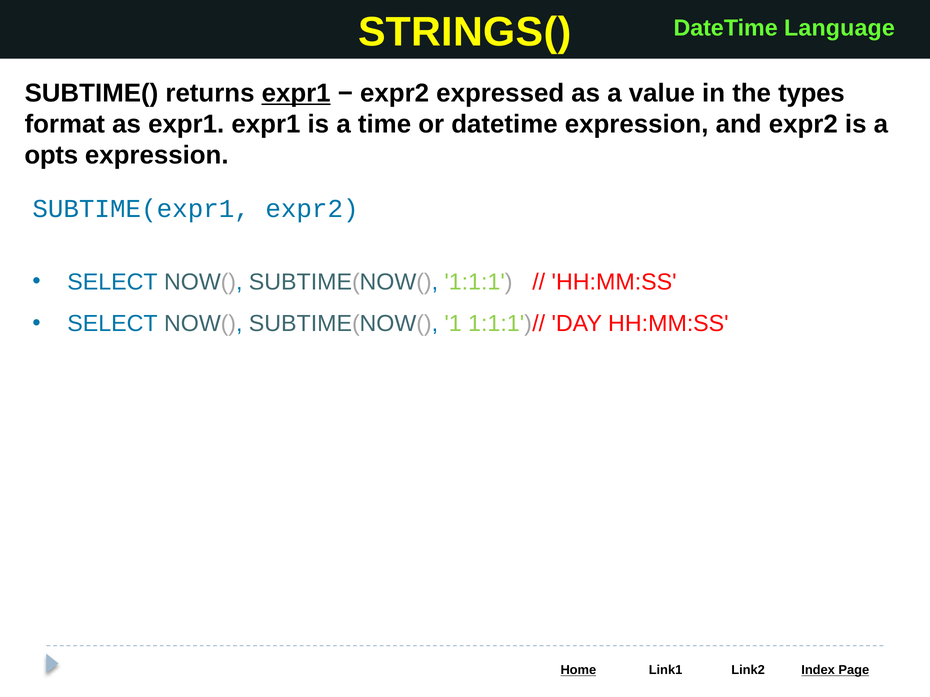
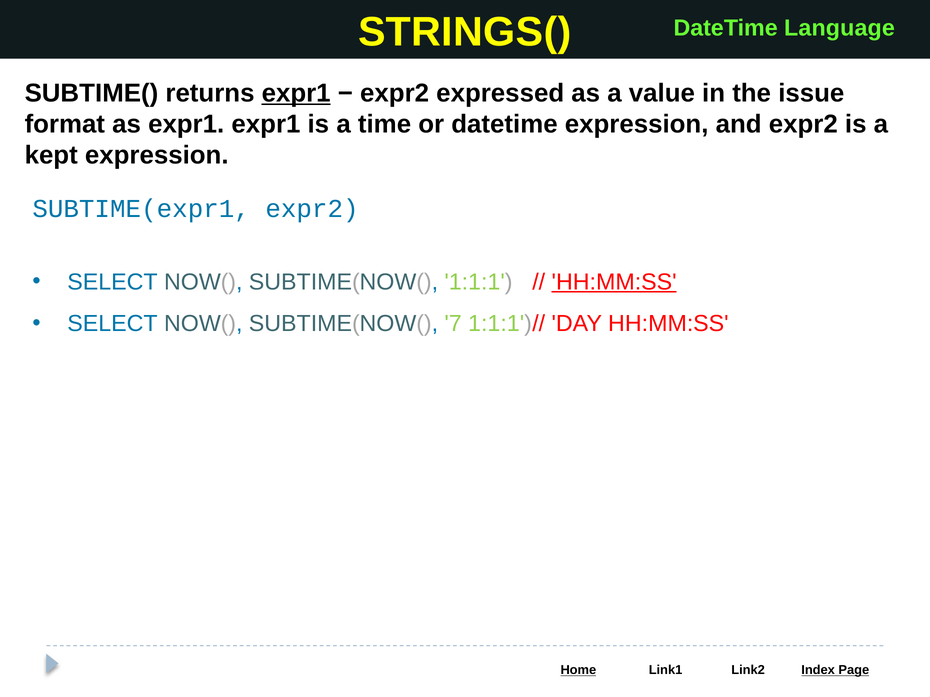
types: types -> issue
opts: opts -> kept
HH:MM:SS at (614, 282) underline: none -> present
1: 1 -> 7
